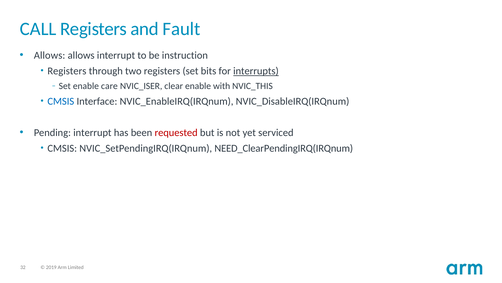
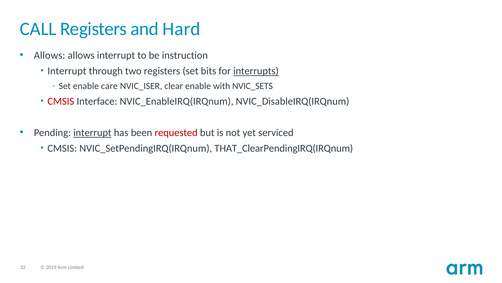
Fault: Fault -> Hard
Registers at (67, 71): Registers -> Interrupt
NVIC_THIS: NVIC_THIS -> NVIC_SETS
CMSIS at (61, 101) colour: blue -> red
interrupt at (92, 132) underline: none -> present
NEED_ClearPendingIRQ(IRQnum: NEED_ClearPendingIRQ(IRQnum -> THAT_ClearPendingIRQ(IRQnum
